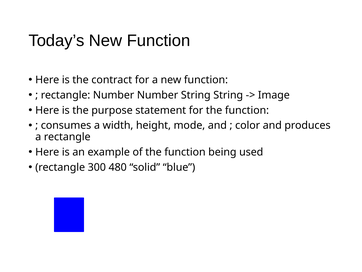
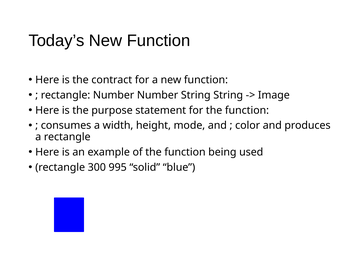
480: 480 -> 995
